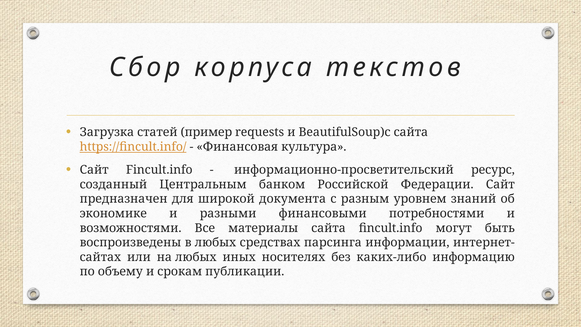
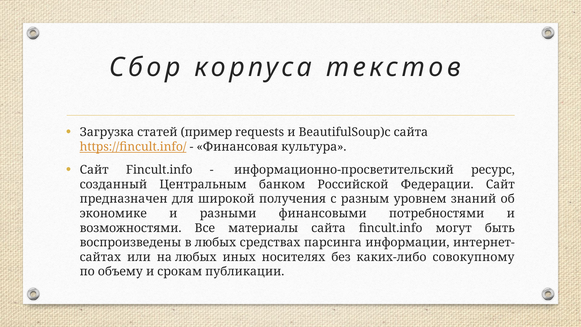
документа: документа -> получения
информацию: информацию -> совокупному
